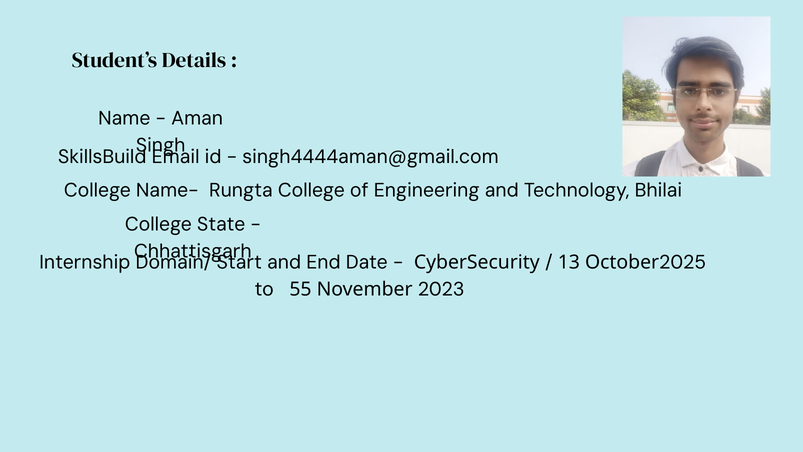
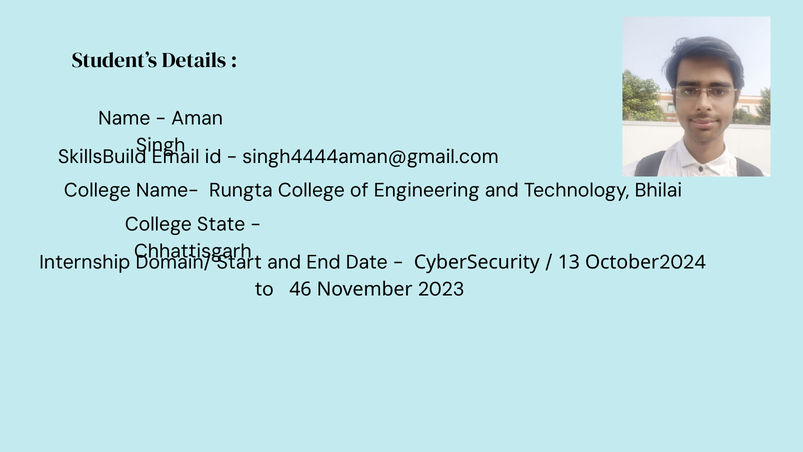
2025: 2025 -> 2024
55: 55 -> 46
